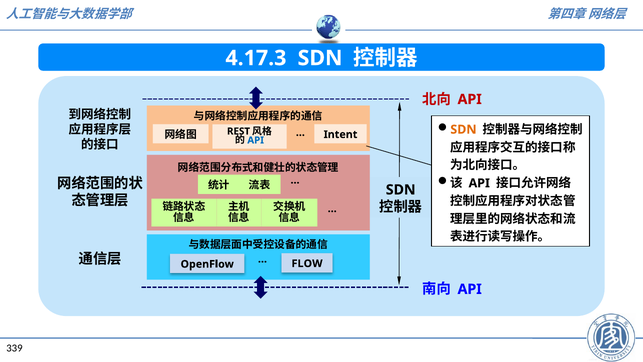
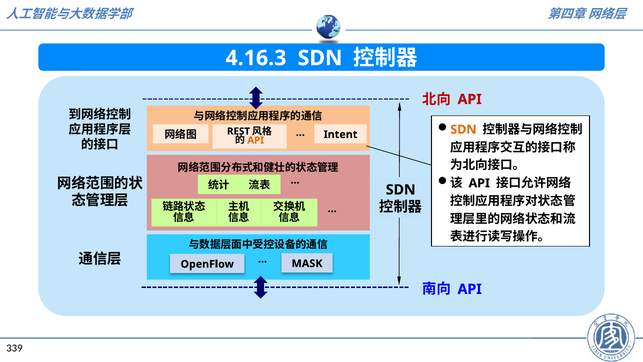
4.17.3: 4.17.3 -> 4.16.3
API at (256, 140) colour: blue -> orange
FLOW: FLOW -> MASK
